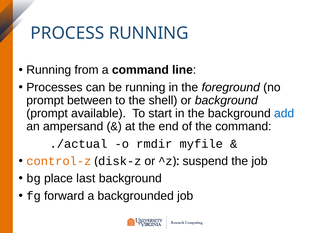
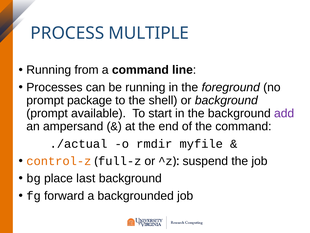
PROCESS RUNNING: RUNNING -> MULTIPLE
between: between -> package
add colour: blue -> purple
disk-z: disk-z -> full-z
